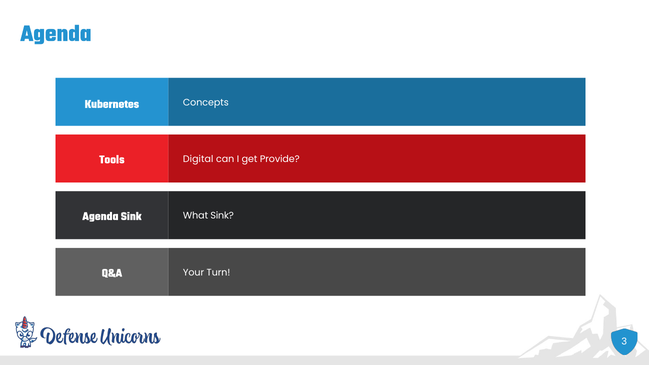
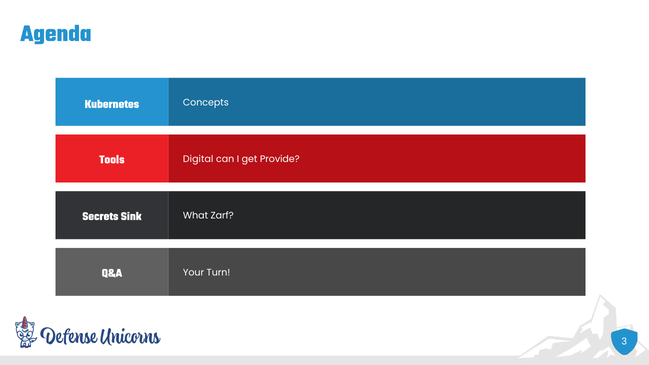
Agenda at (100, 216): Agenda -> Secrets
What Sink: Sink -> Zarf
